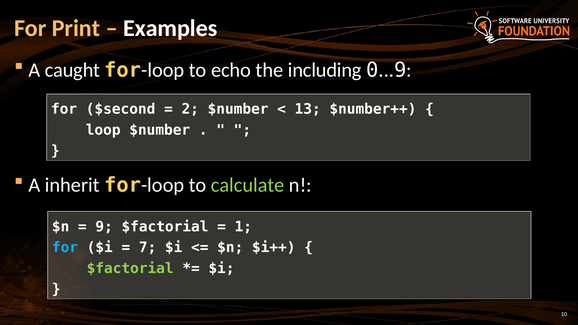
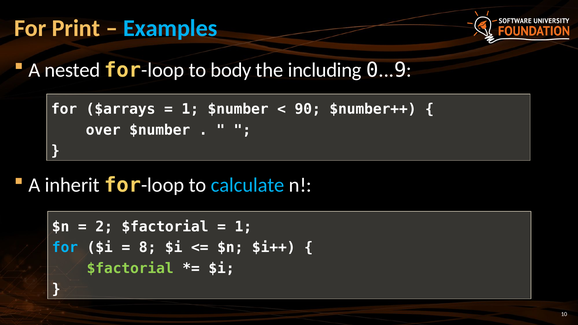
Examples colour: white -> light blue
caught: caught -> nested
echo: echo -> body
$second: $second -> $arrays
2 at (190, 109): 2 -> 1
13: 13 -> 90
loop: loop -> over
calculate colour: light green -> light blue
9: 9 -> 2
7: 7 -> 8
